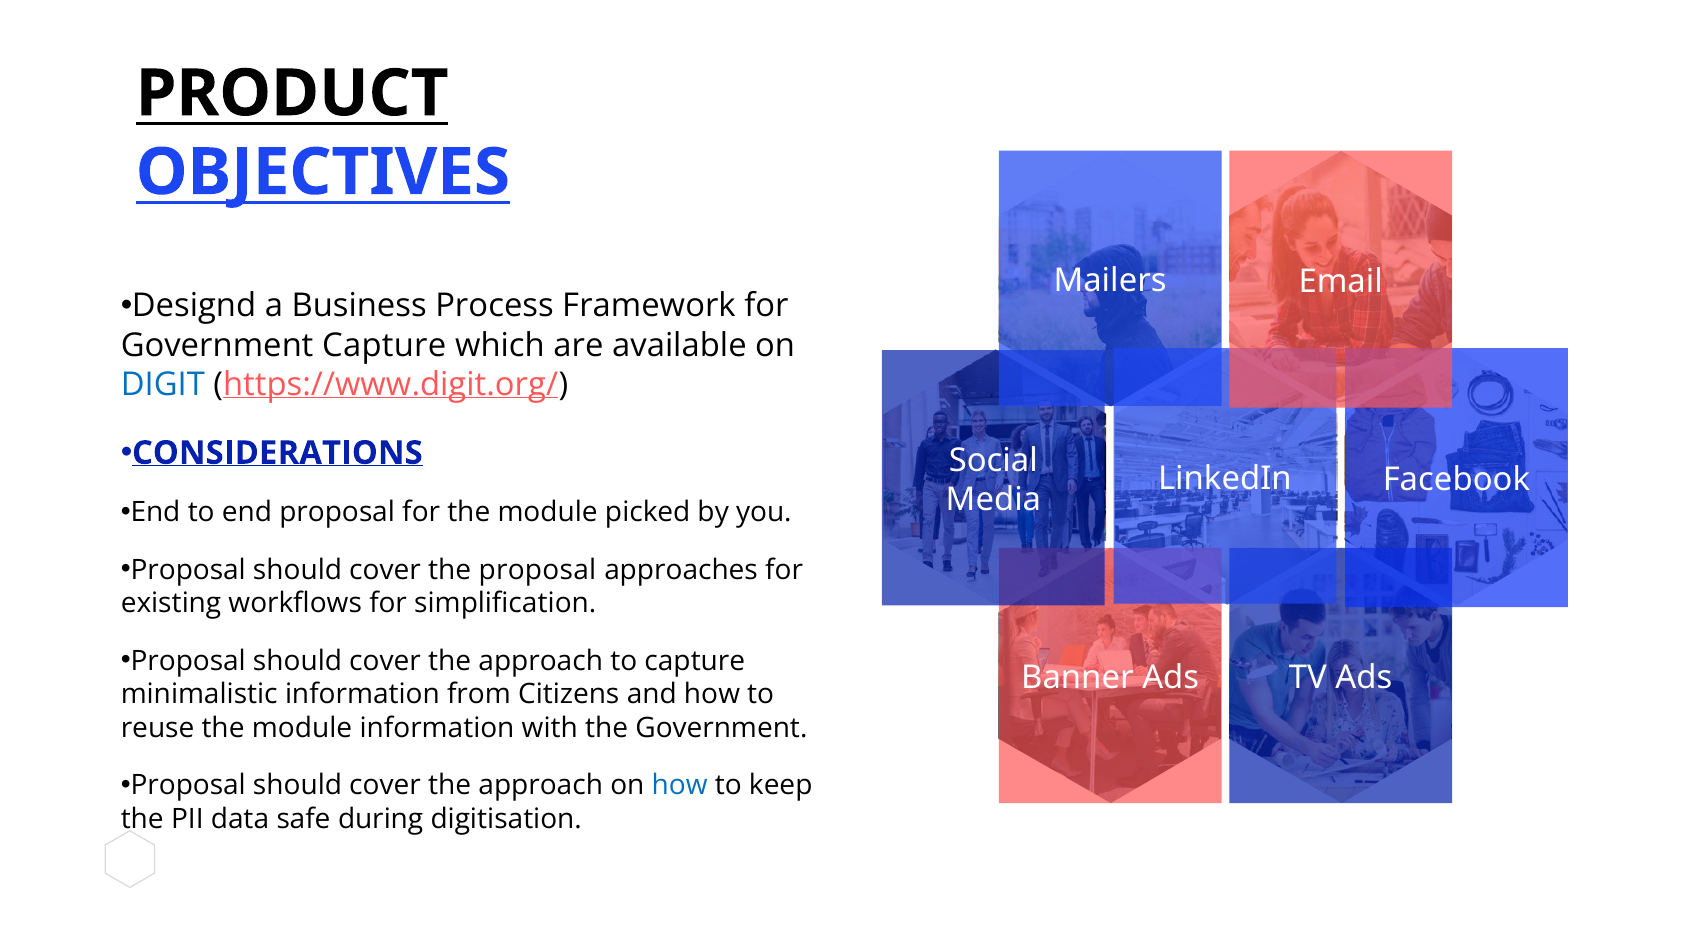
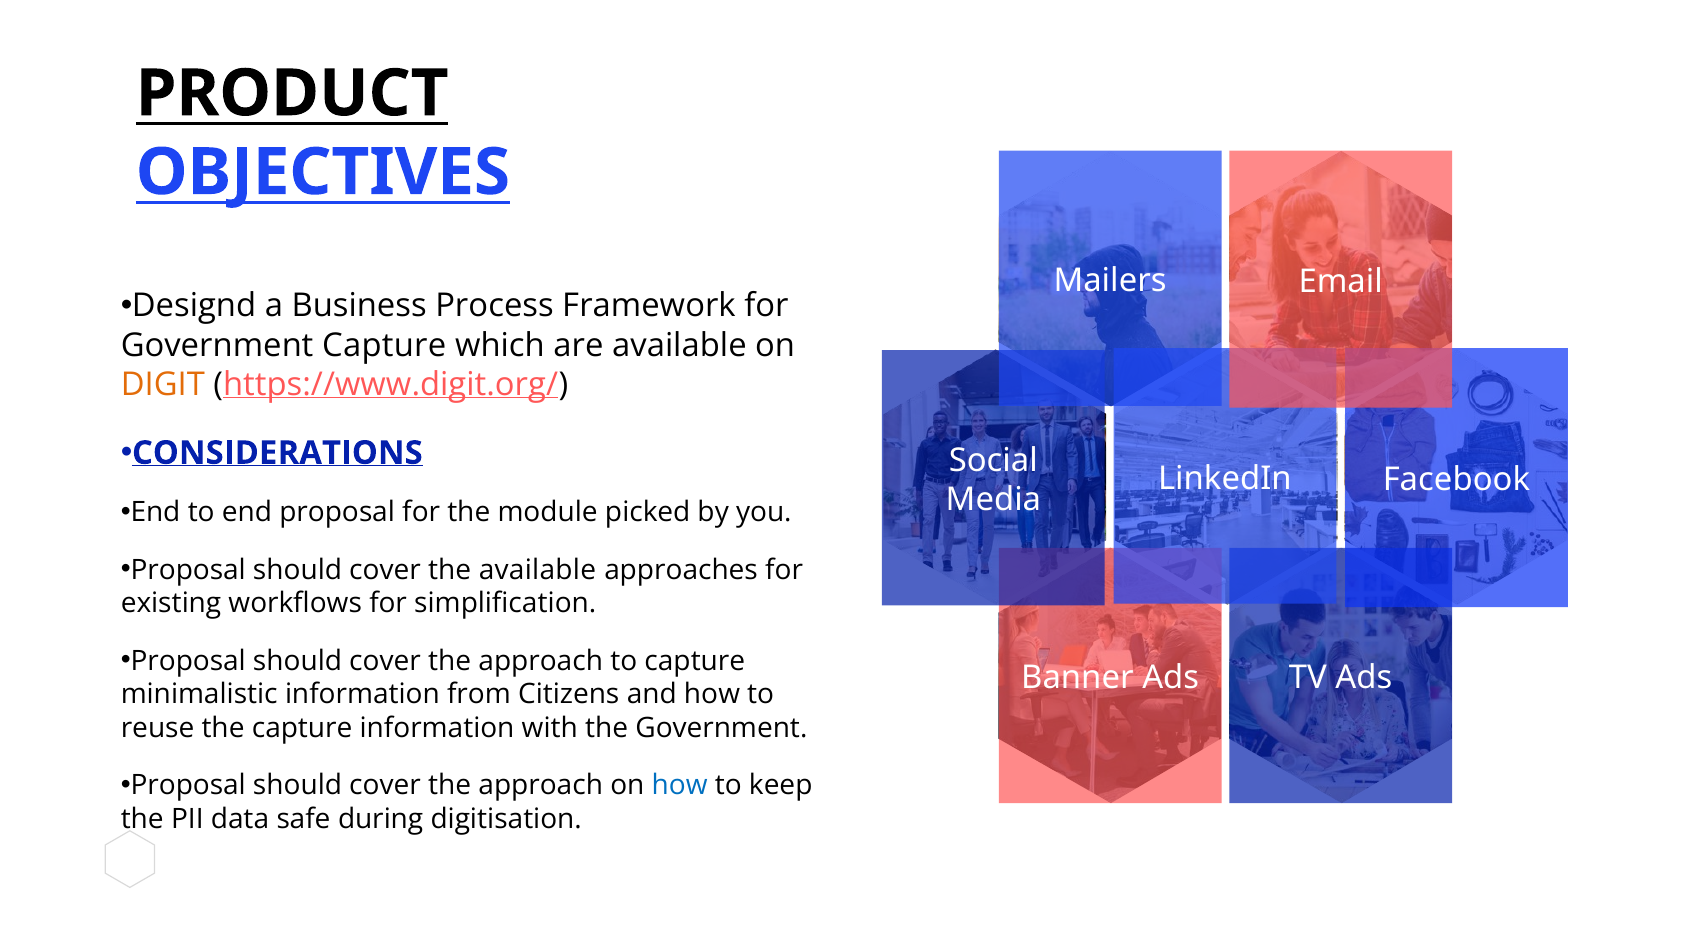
DIGIT colour: blue -> orange
the proposal: proposal -> available
reuse the module: module -> capture
